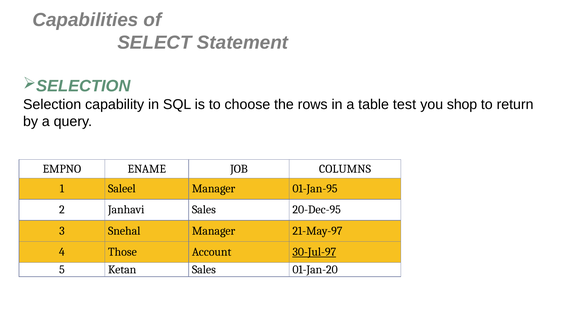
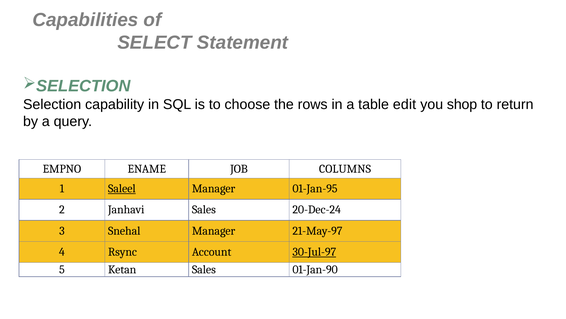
test: test -> edit
Saleel underline: none -> present
20-Dec-95: 20-Dec-95 -> 20-Dec-24
Those: Those -> Rsync
01-Jan-20: 01-Jan-20 -> 01-Jan-90
